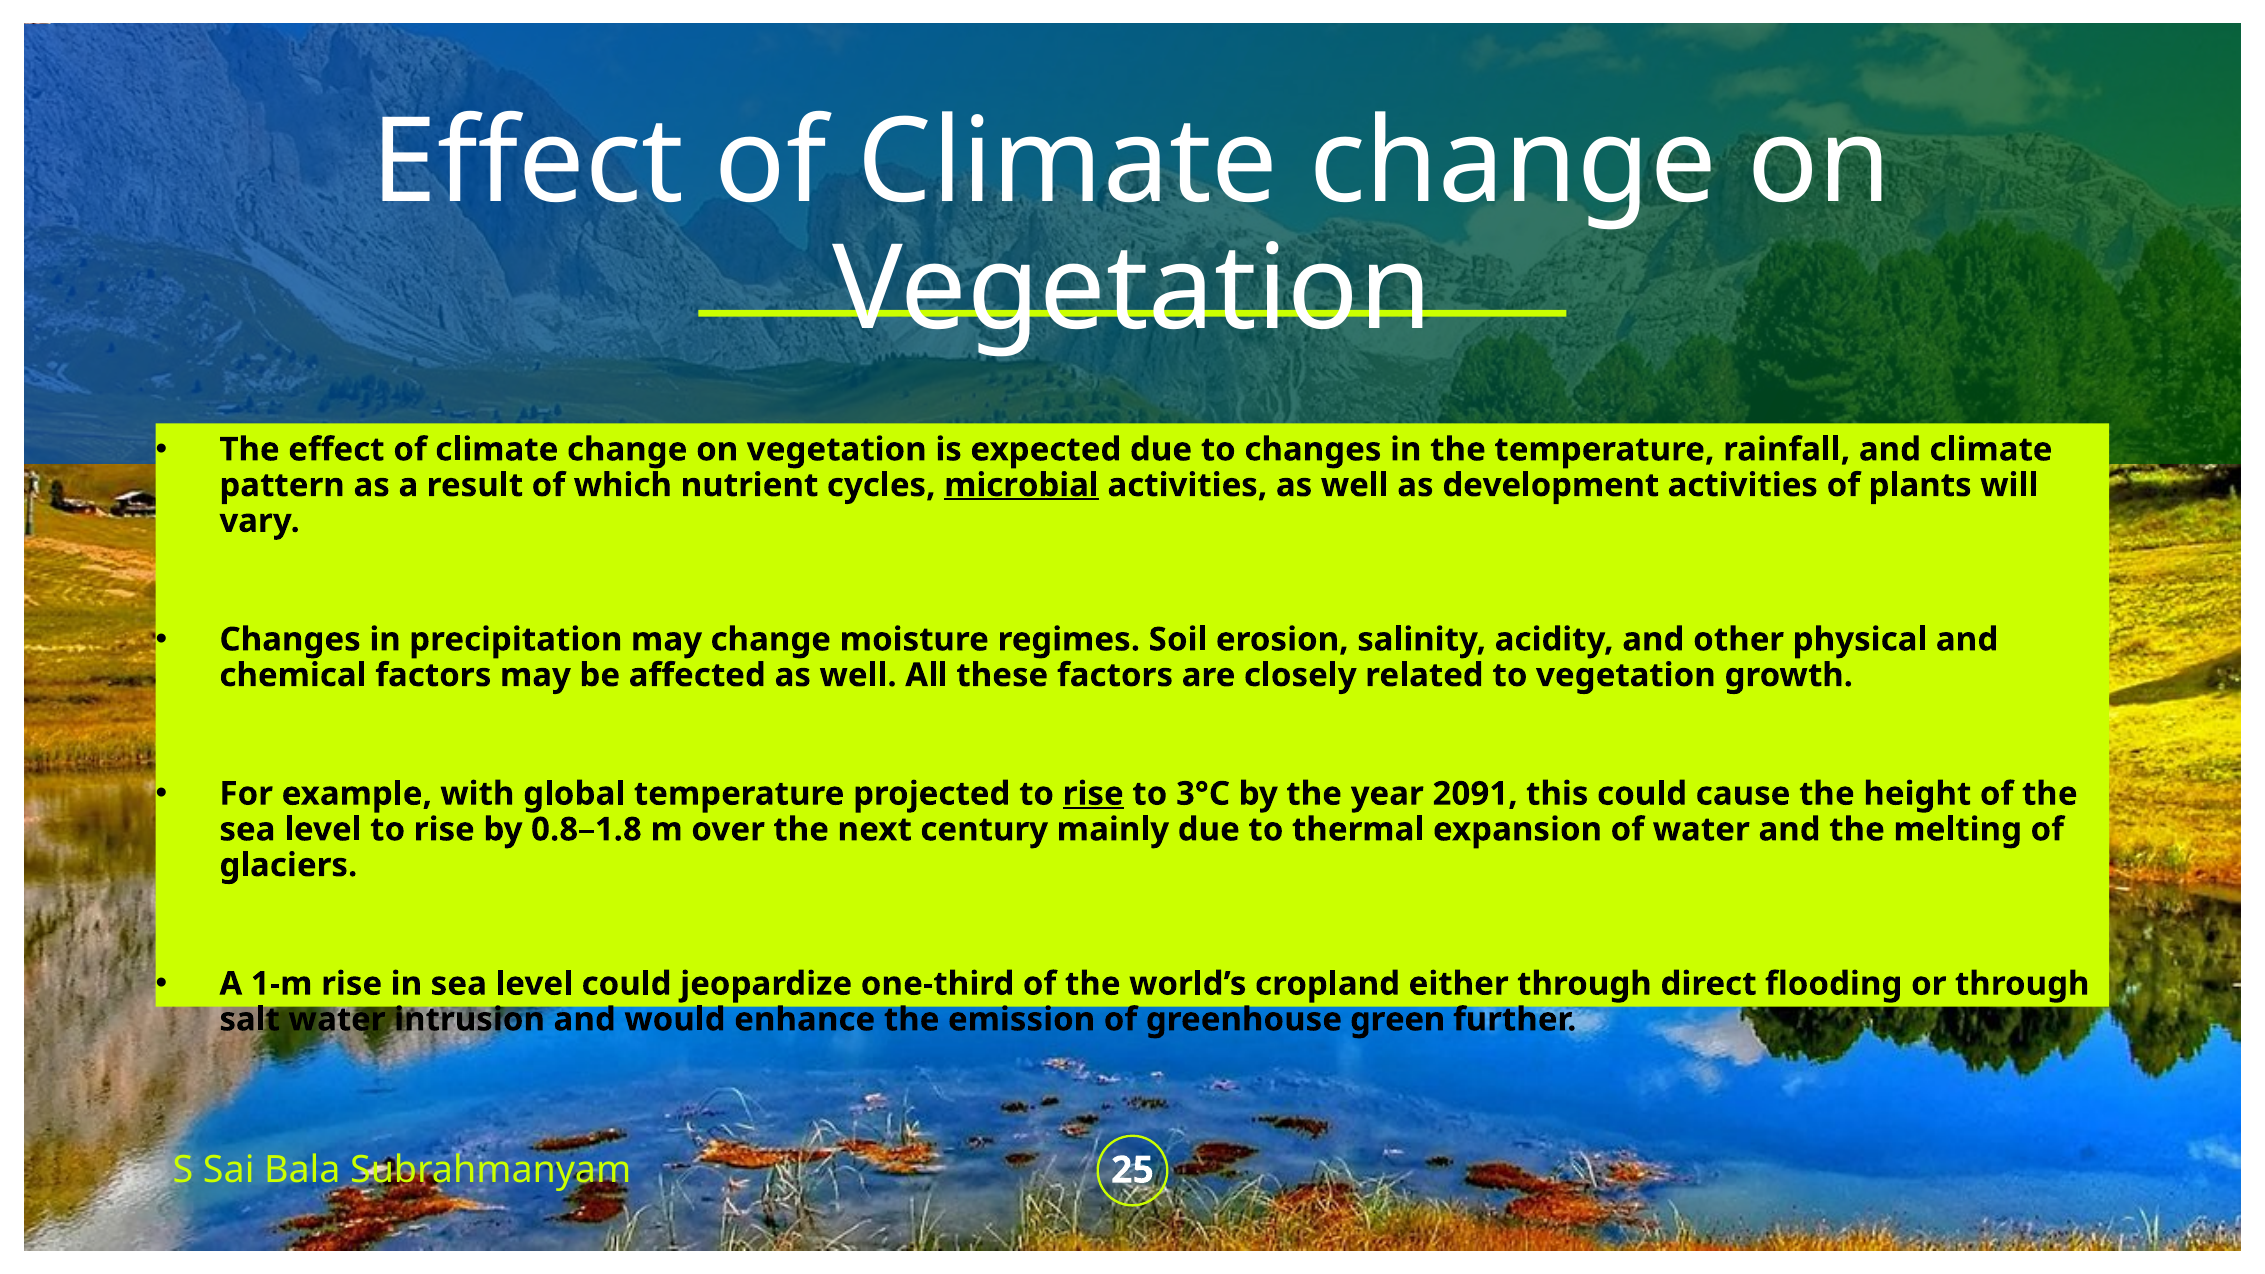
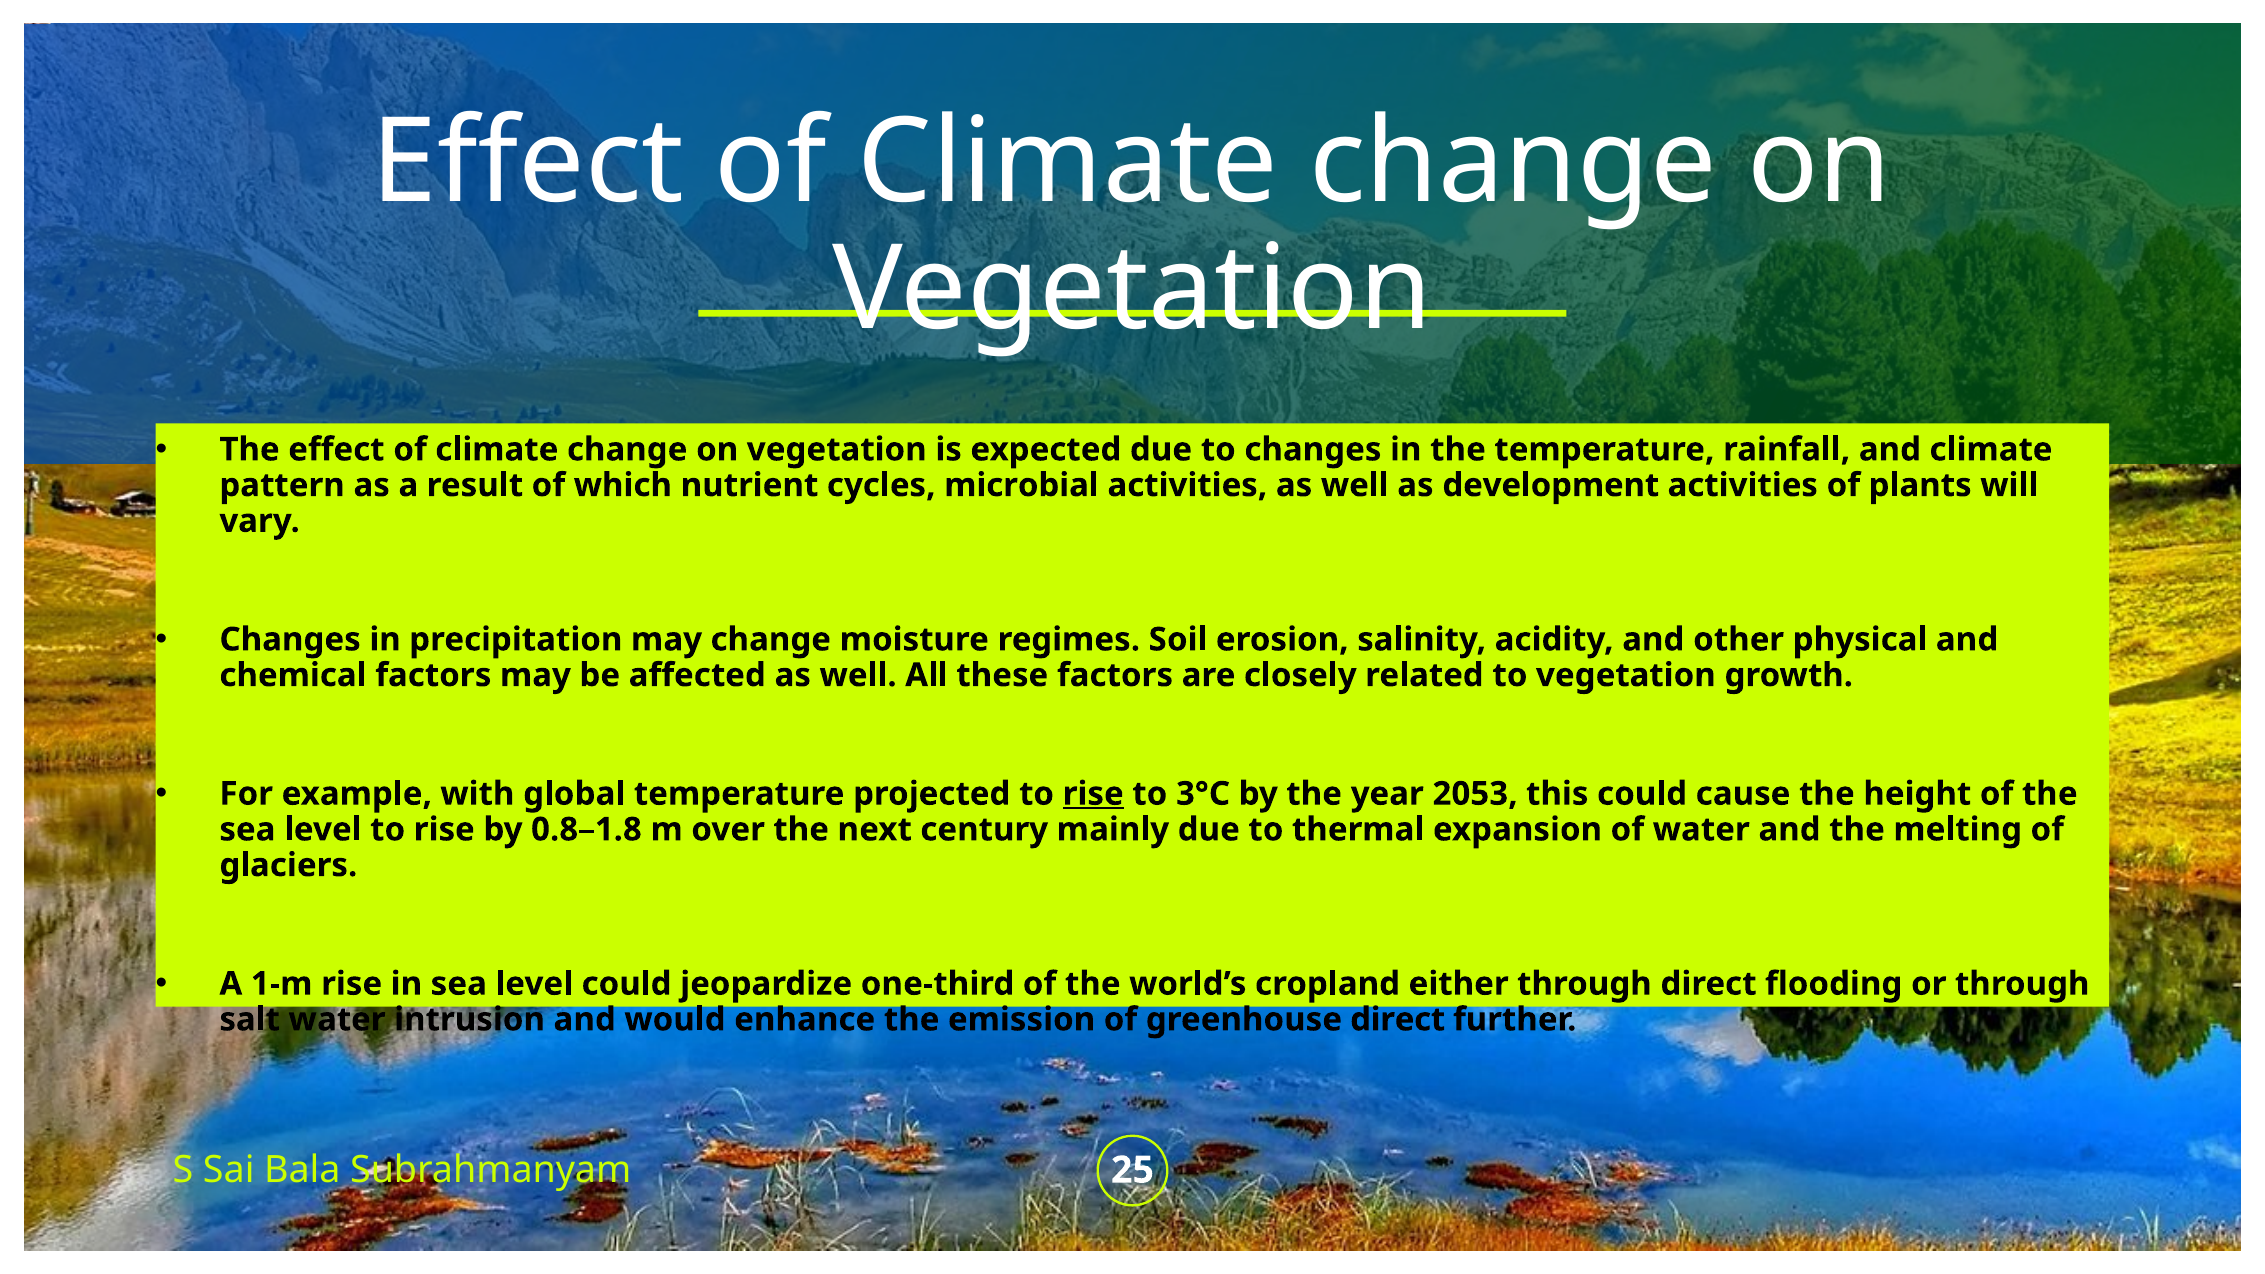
microbial underline: present -> none
2091: 2091 -> 2053
greenhouse green: green -> direct
